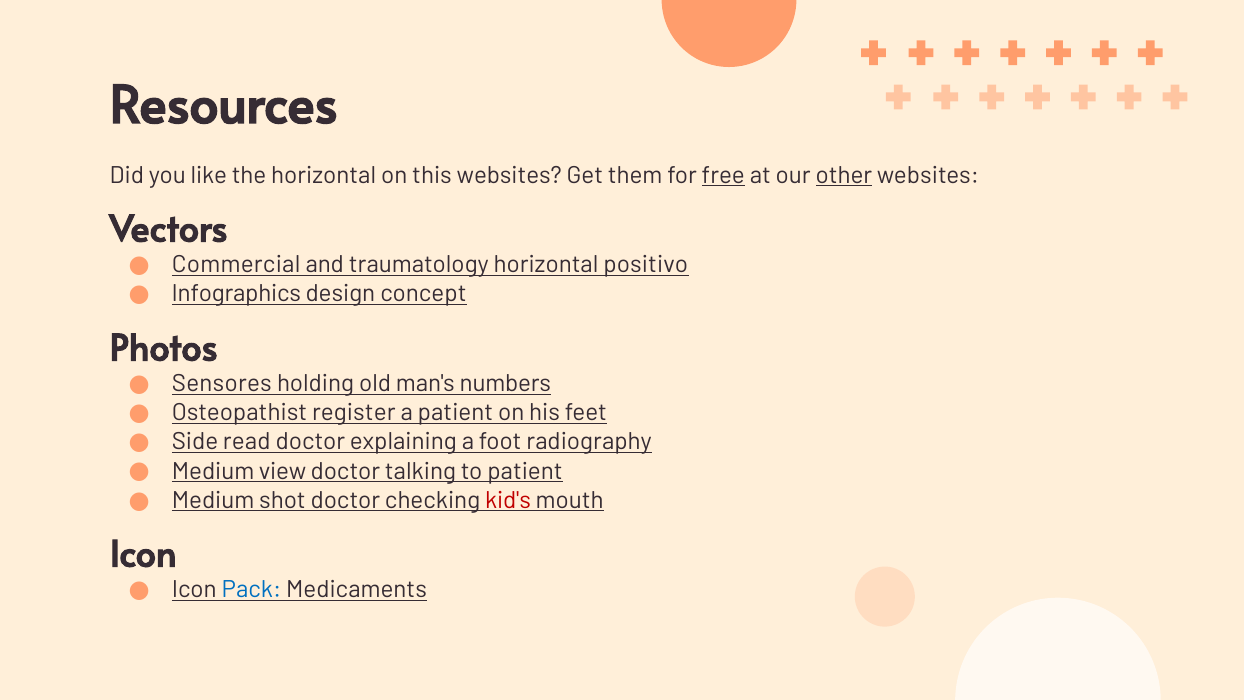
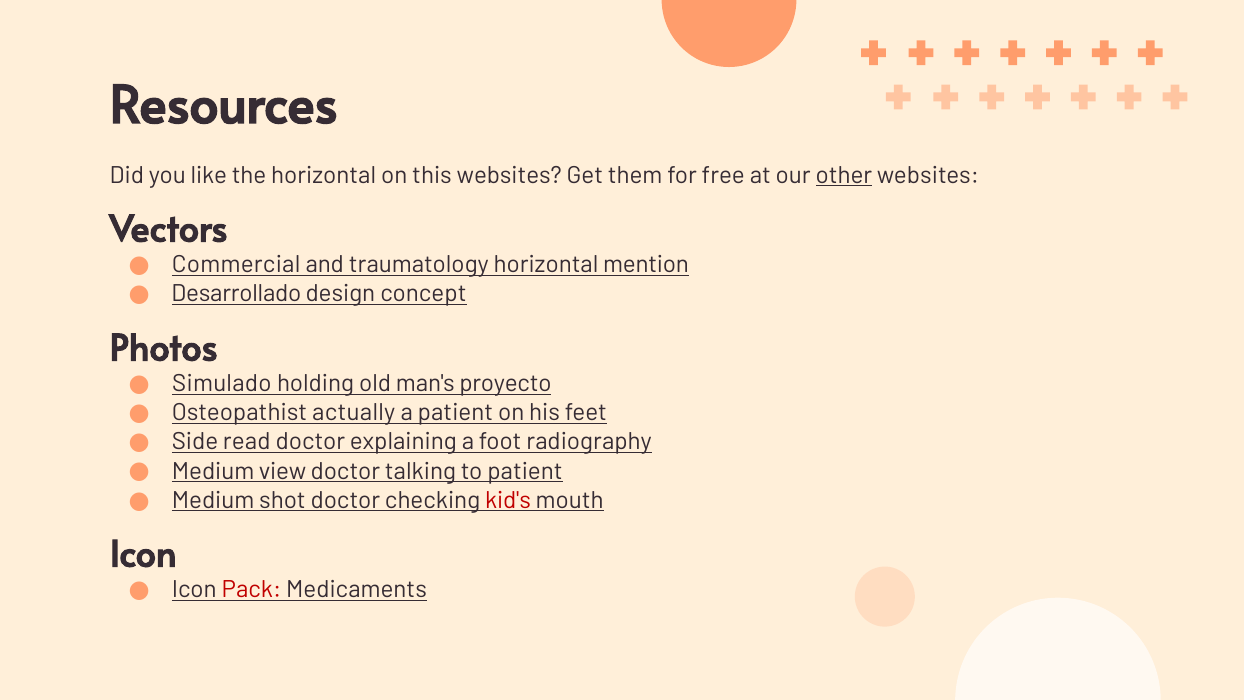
free underline: present -> none
positivo: positivo -> mention
Infographics: Infographics -> Desarrollado
Sensores: Sensores -> Simulado
numbers: numbers -> proyecto
register: register -> actually
Pack colour: blue -> red
